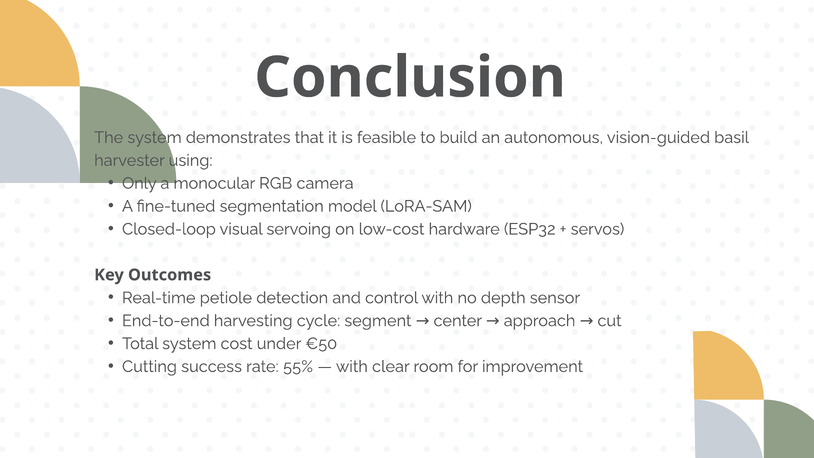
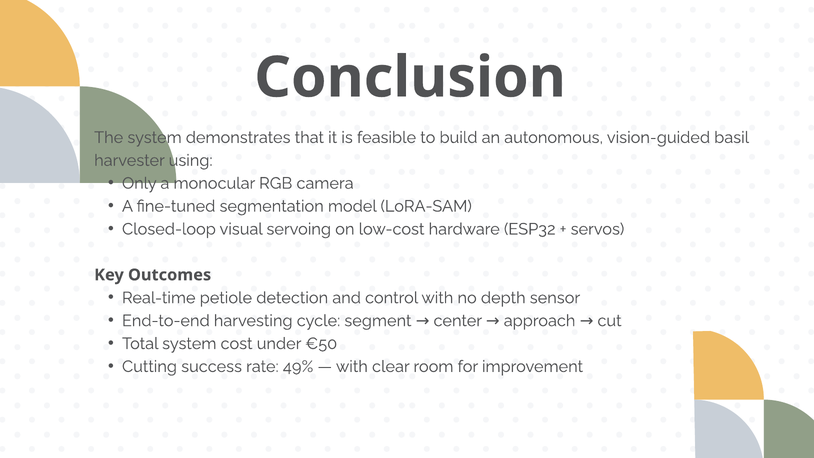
55%: 55% -> 49%
